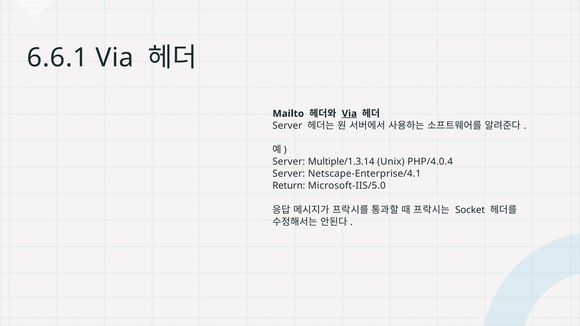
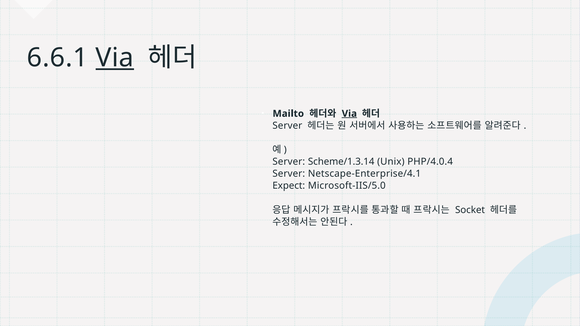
Via at (115, 58) underline: none -> present
Multiple/1.3.14: Multiple/1.3.14 -> Scheme/1.3.14
Return: Return -> Expect
